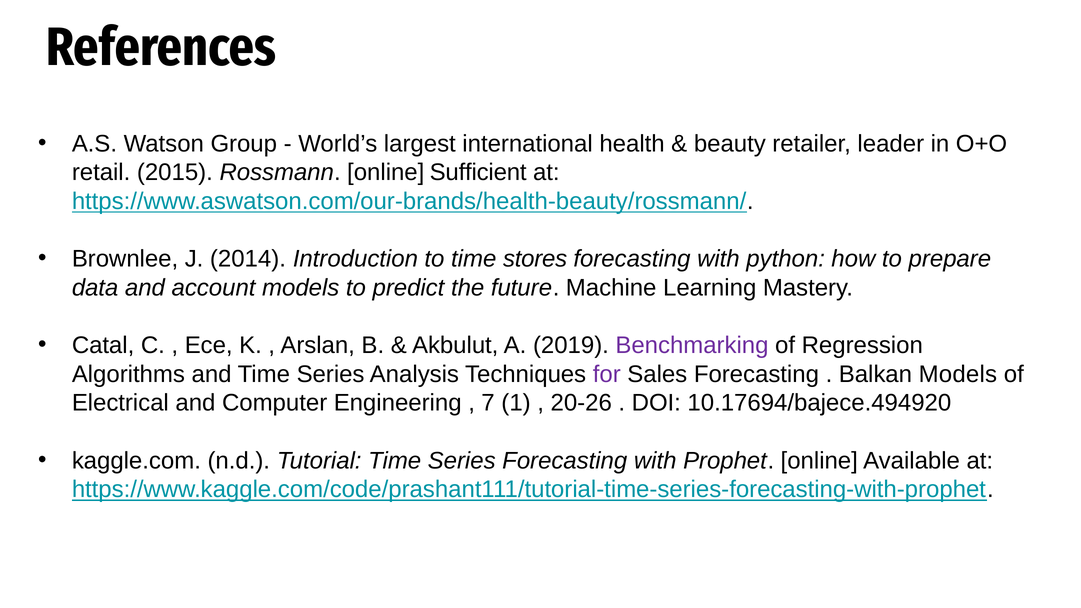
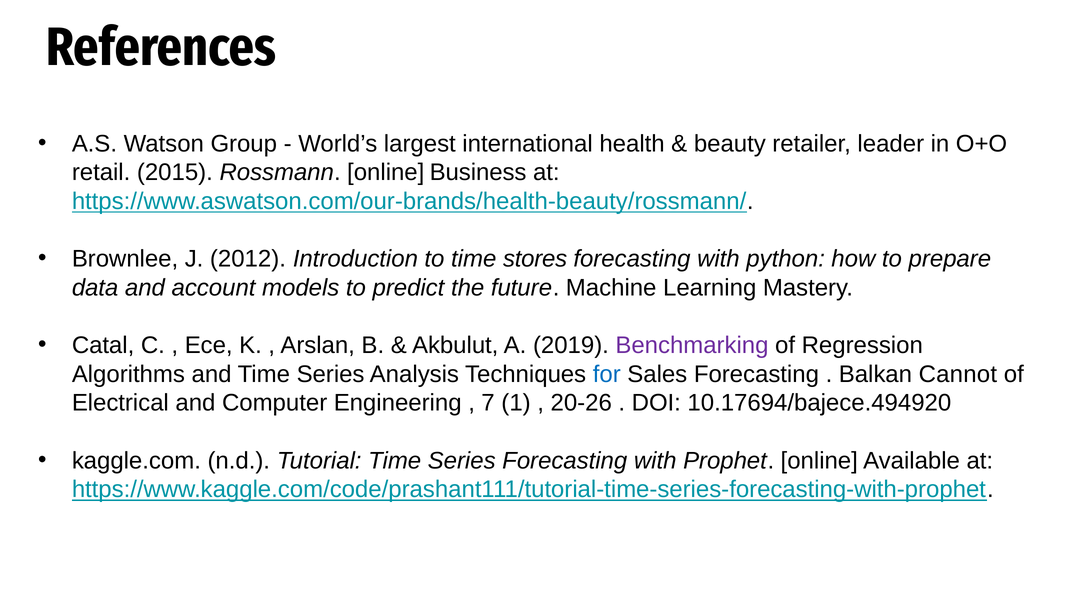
Sufficient: Sufficient -> Business
2014: 2014 -> 2012
for colour: purple -> blue
Balkan Models: Models -> Cannot
